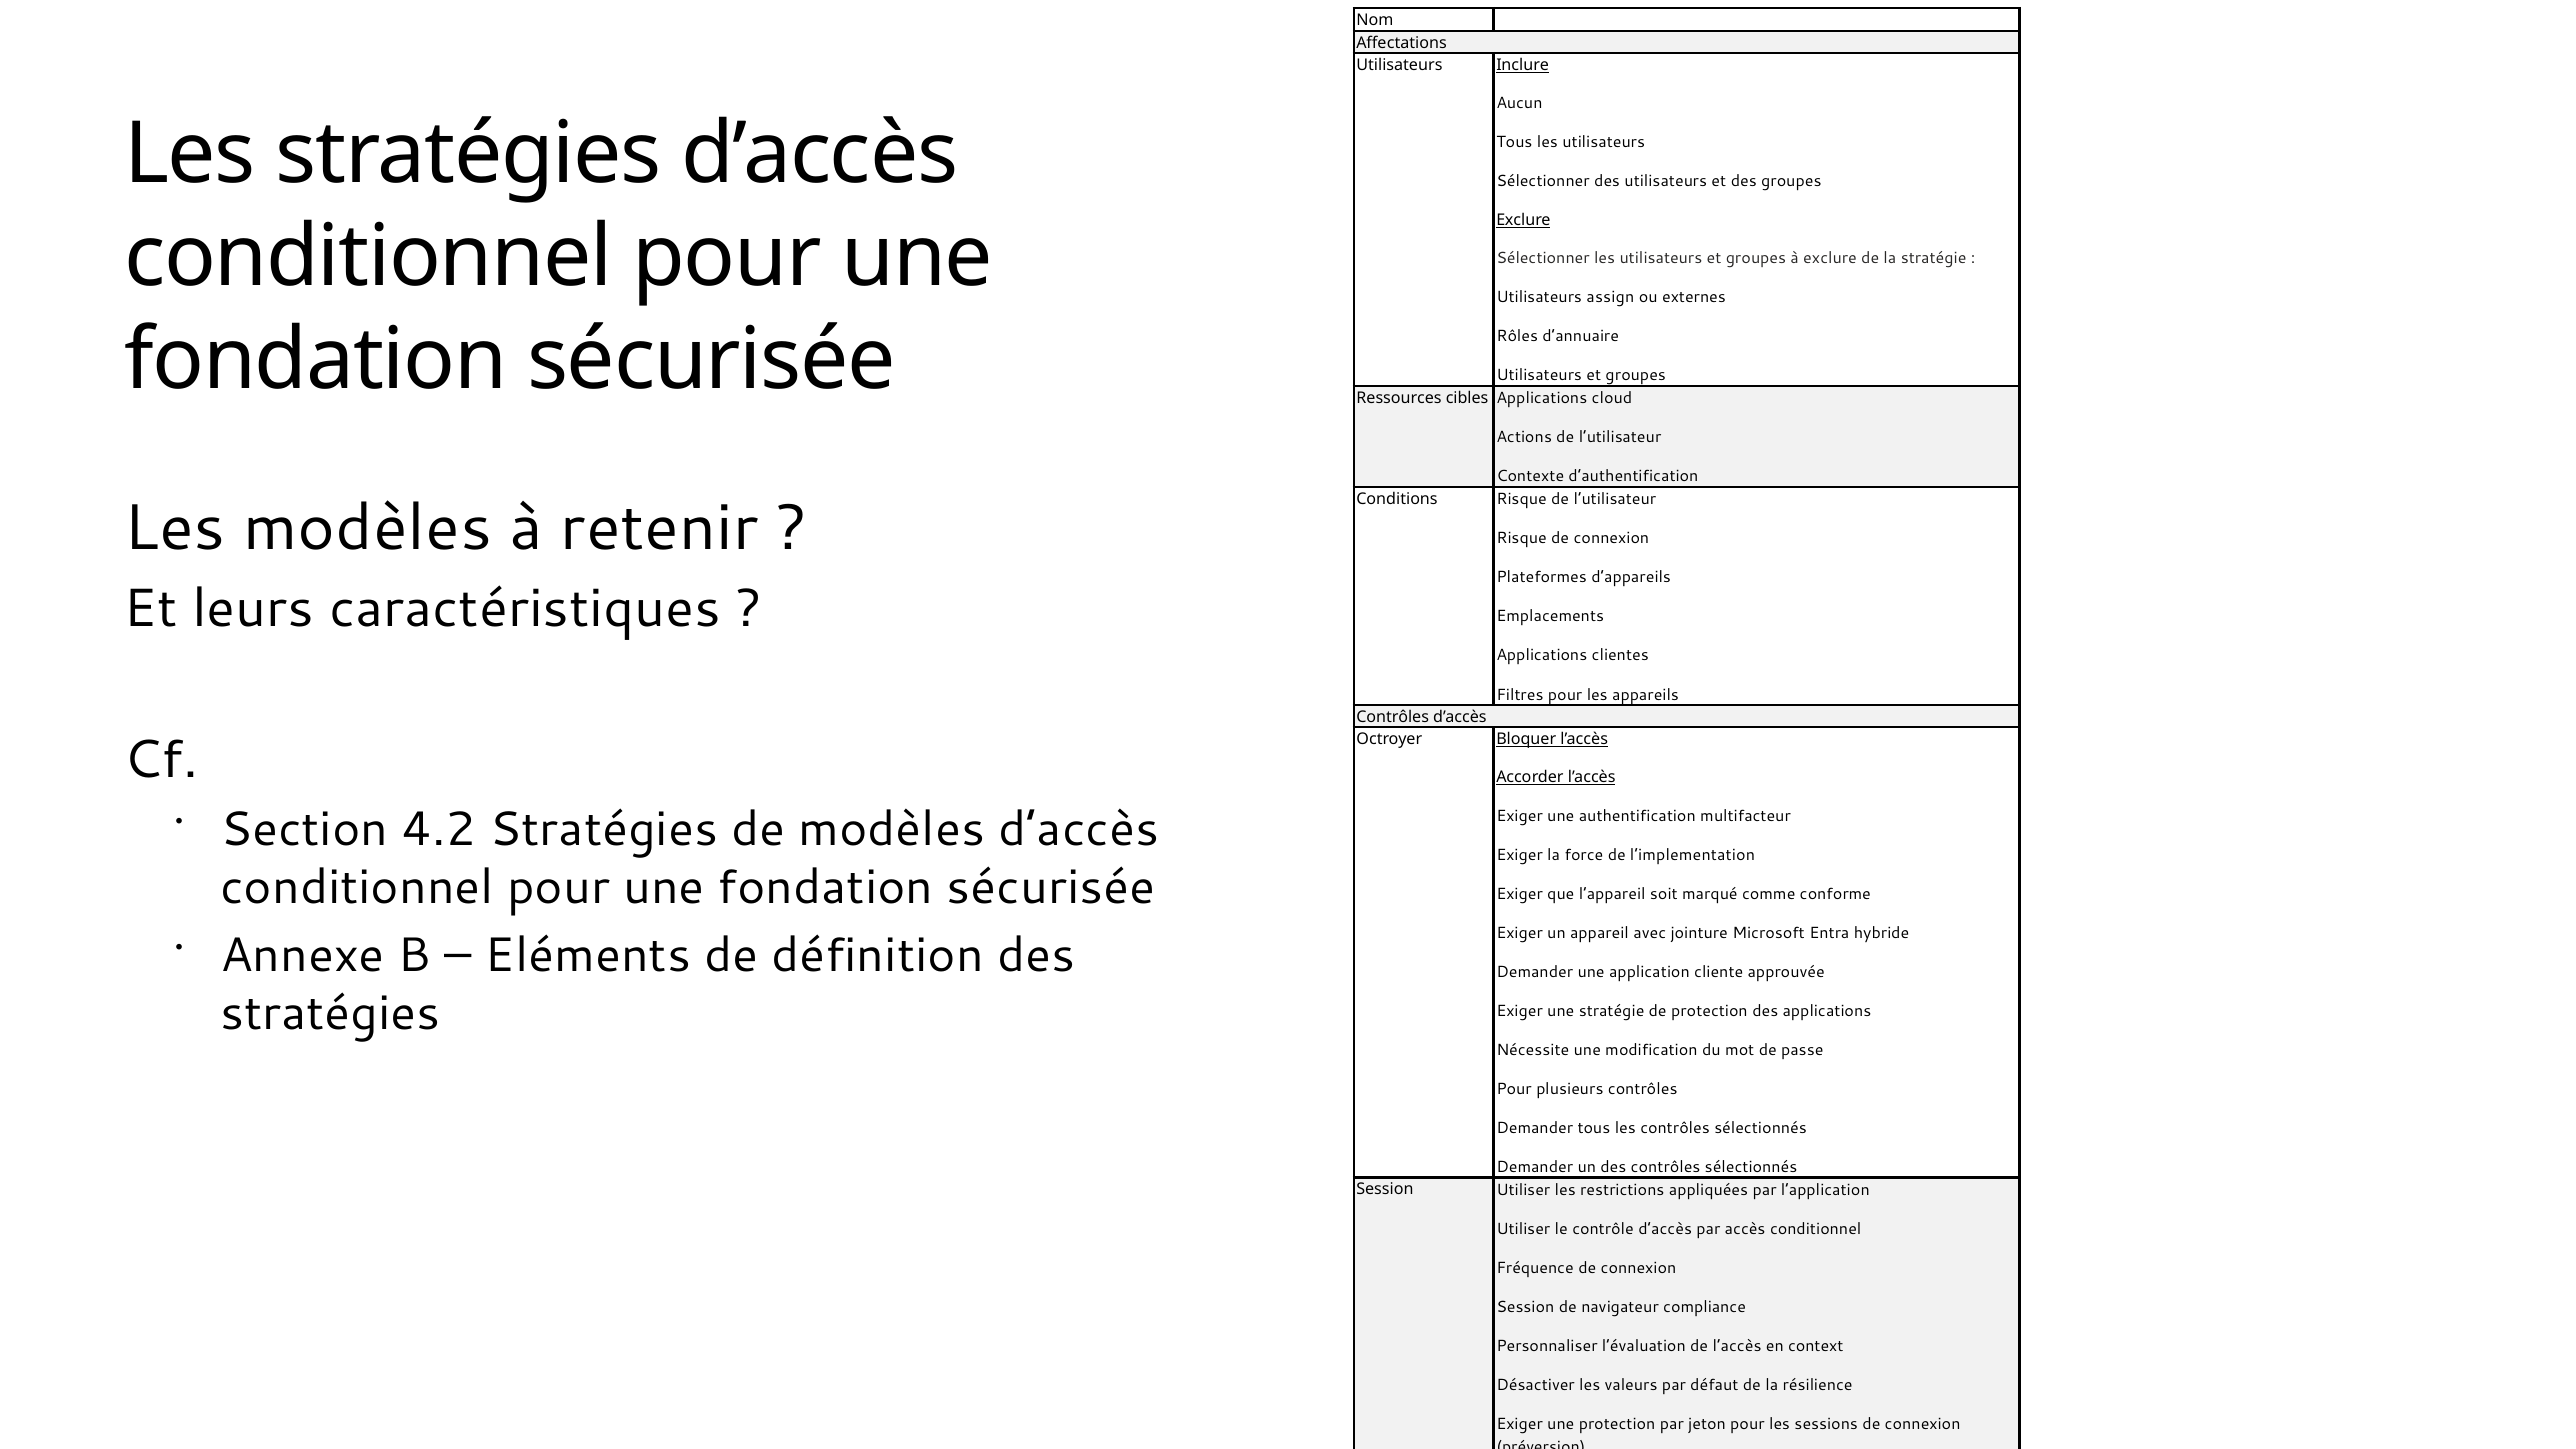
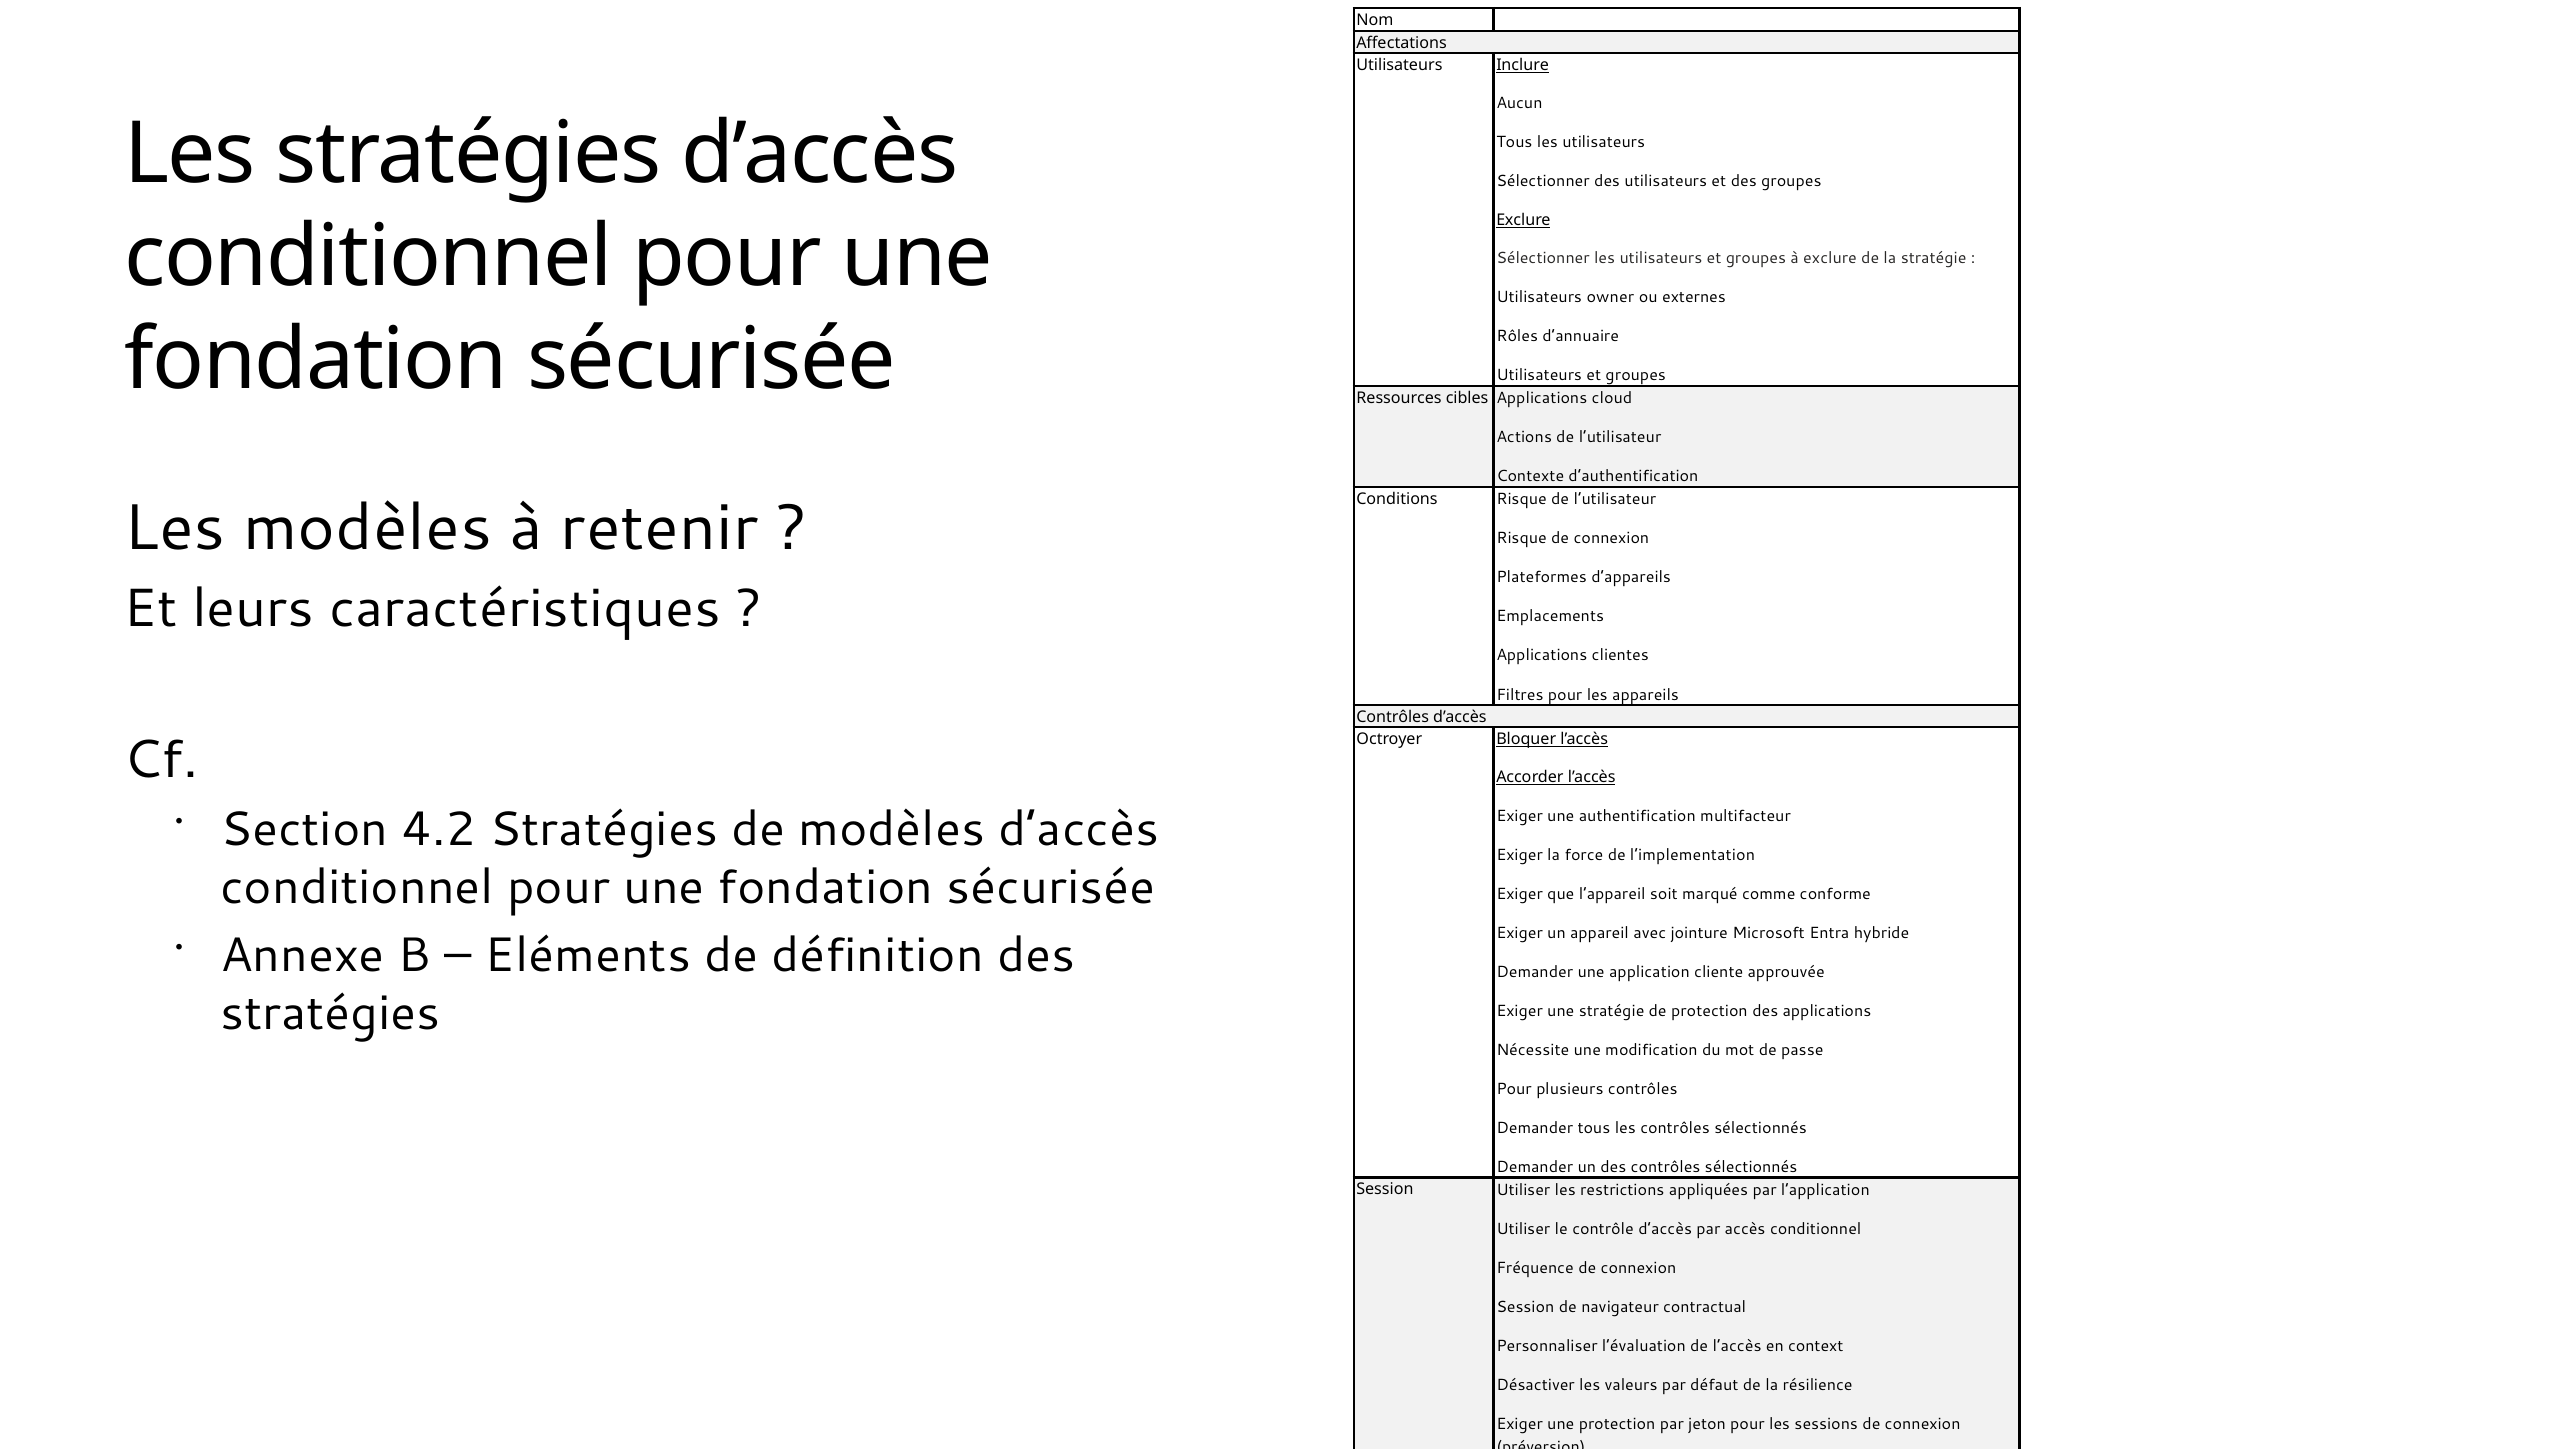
assign: assign -> owner
compliance: compliance -> contractual
